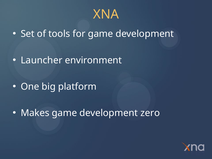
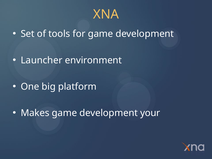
zero: zero -> your
